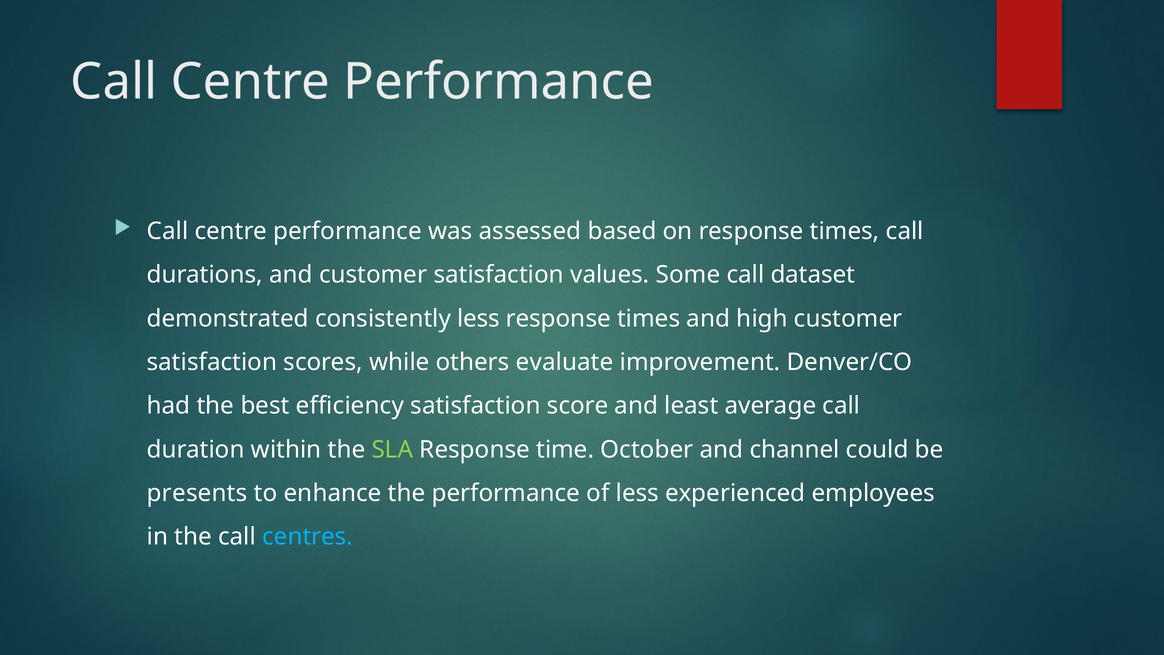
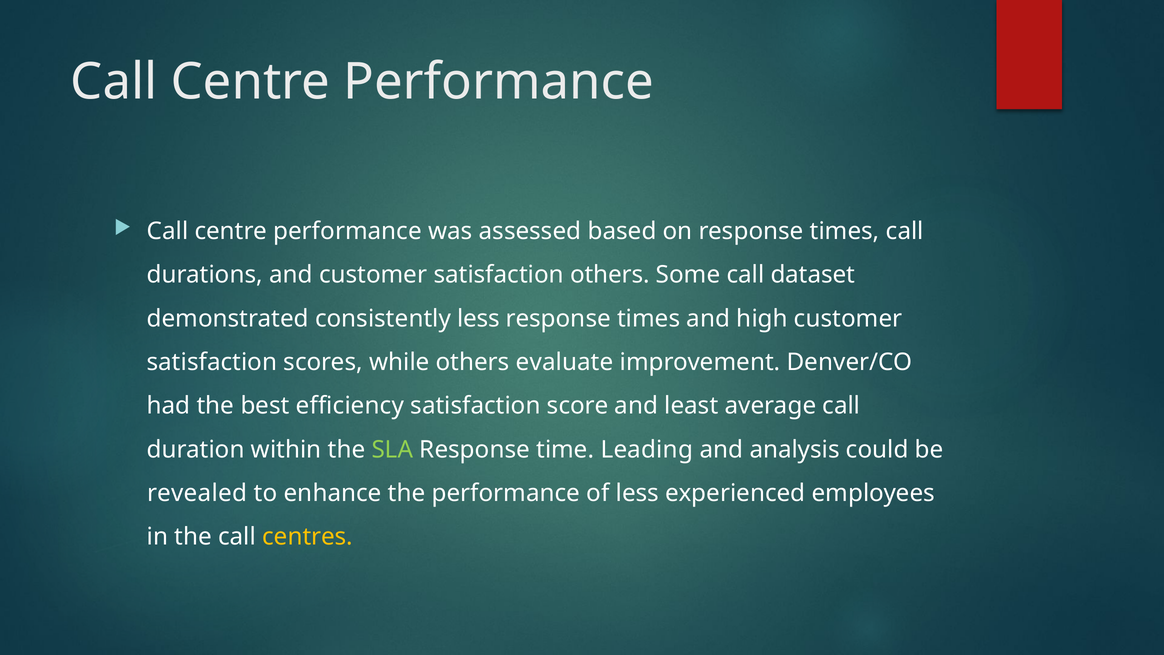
satisfaction values: values -> others
October: October -> Leading
channel: channel -> analysis
presents: presents -> revealed
centres colour: light blue -> yellow
